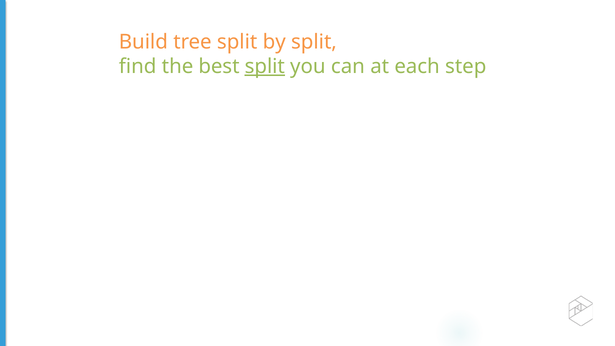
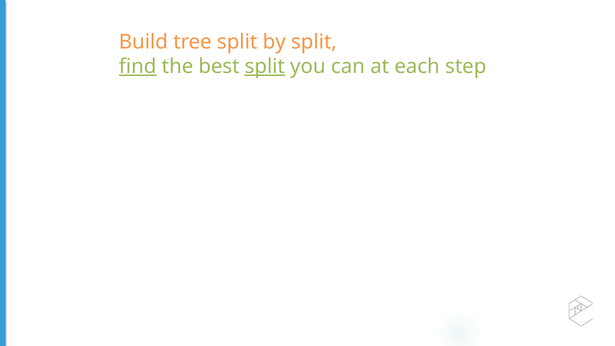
ﬁnd underline: none -> present
